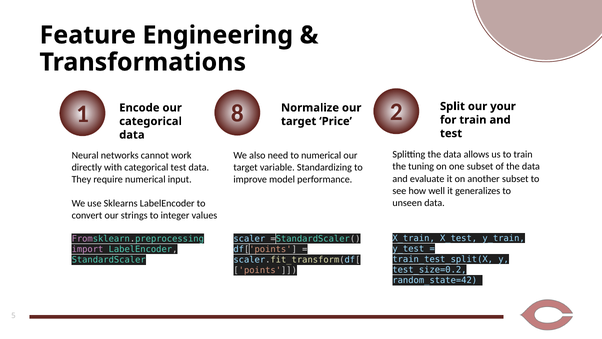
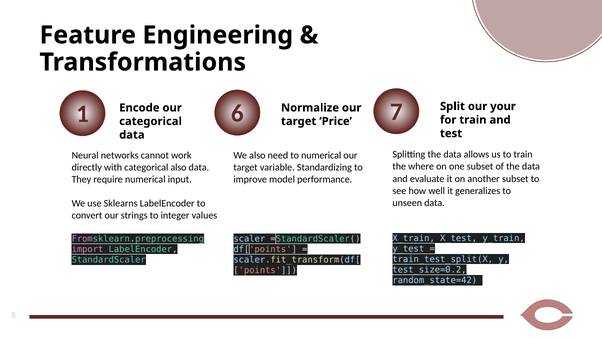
8: 8 -> 6
2: 2 -> 7
tuning: tuning -> where
categorical test: test -> also
